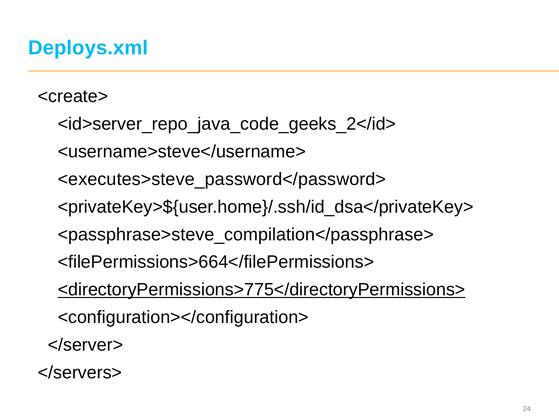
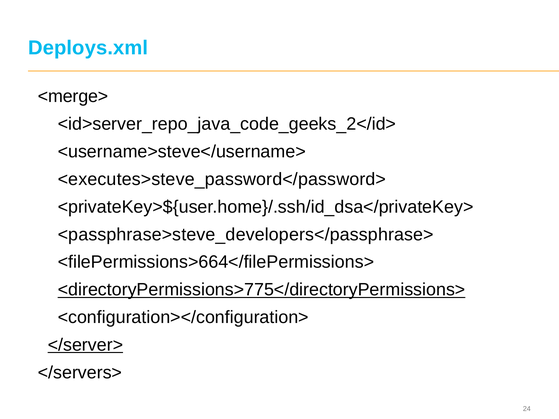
<create>: <create> -> <merge>
<passphrase>steve_compilation</passphrase>: <passphrase>steve_compilation</passphrase> -> <passphrase>steve_developers</passphrase>
</server> underline: none -> present
